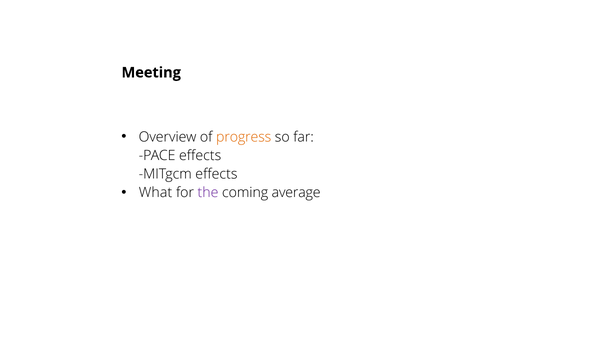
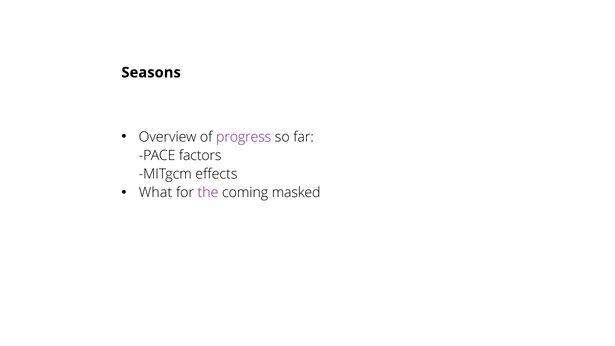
Meeting: Meeting -> Seasons
progress colour: orange -> purple
PACE effects: effects -> factors
average: average -> masked
